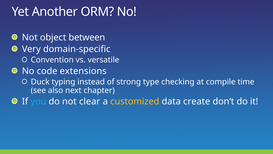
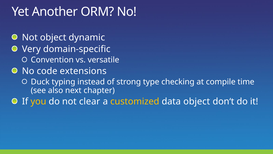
between: between -> dynamic
you colour: light blue -> yellow
data create: create -> object
